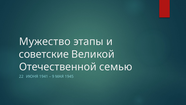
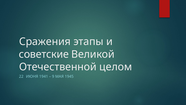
Мужество: Мужество -> Сражения
семью: семью -> целом
